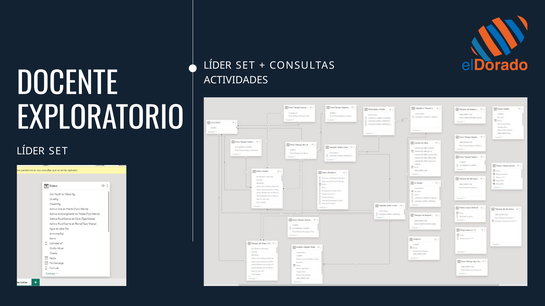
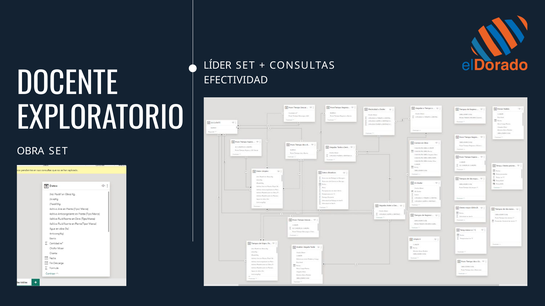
ACTIVIDADES: ACTIVIDADES -> EFECTIVIDAD
LÍDER at (31, 151): LÍDER -> OBRA
